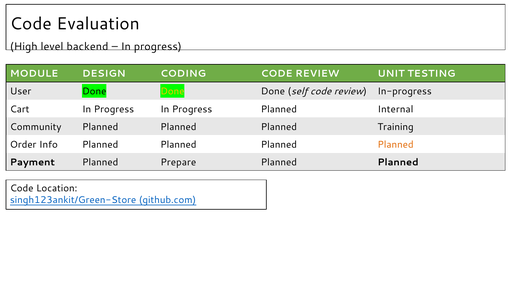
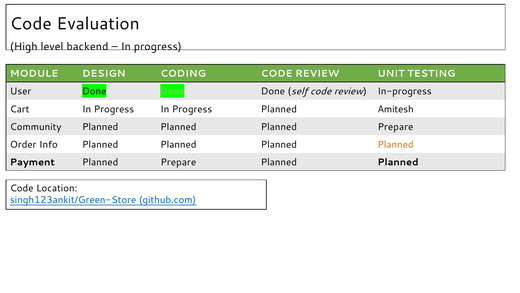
Done at (172, 91) colour: yellow -> light green
Internal: Internal -> Amitesh
Planned Planned Training: Training -> Prepare
